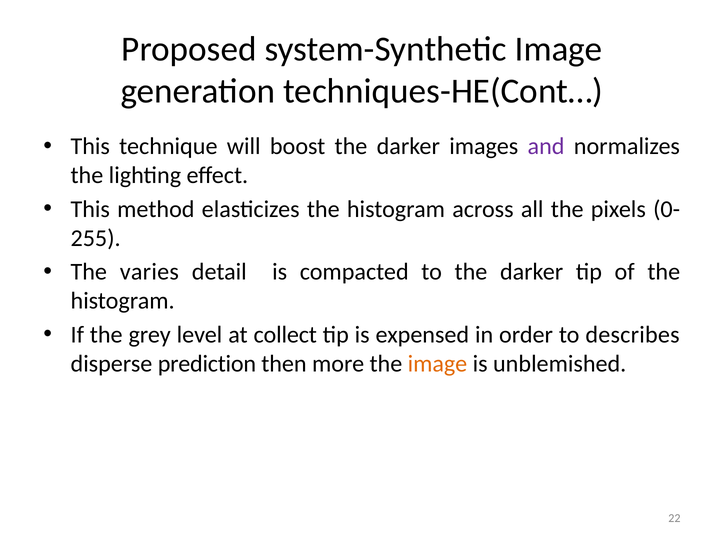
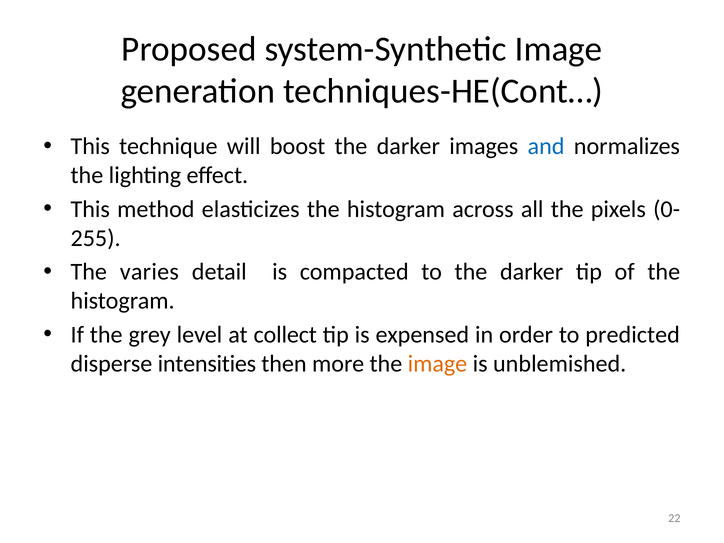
and colour: purple -> blue
describes: describes -> predicted
prediction: prediction -> intensities
